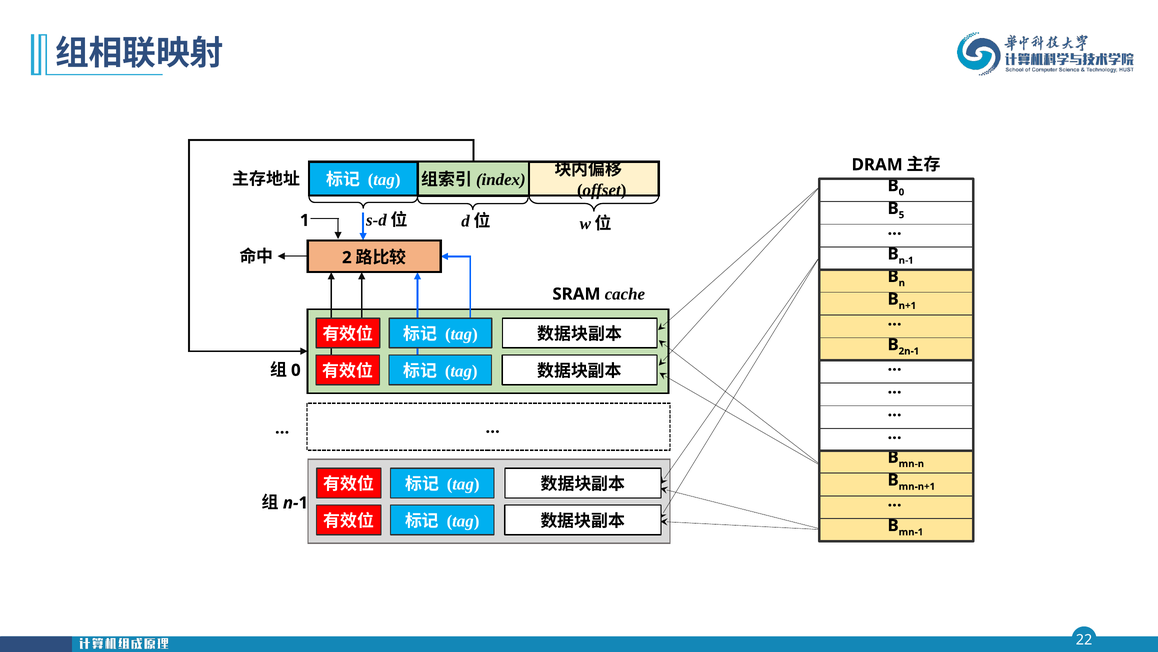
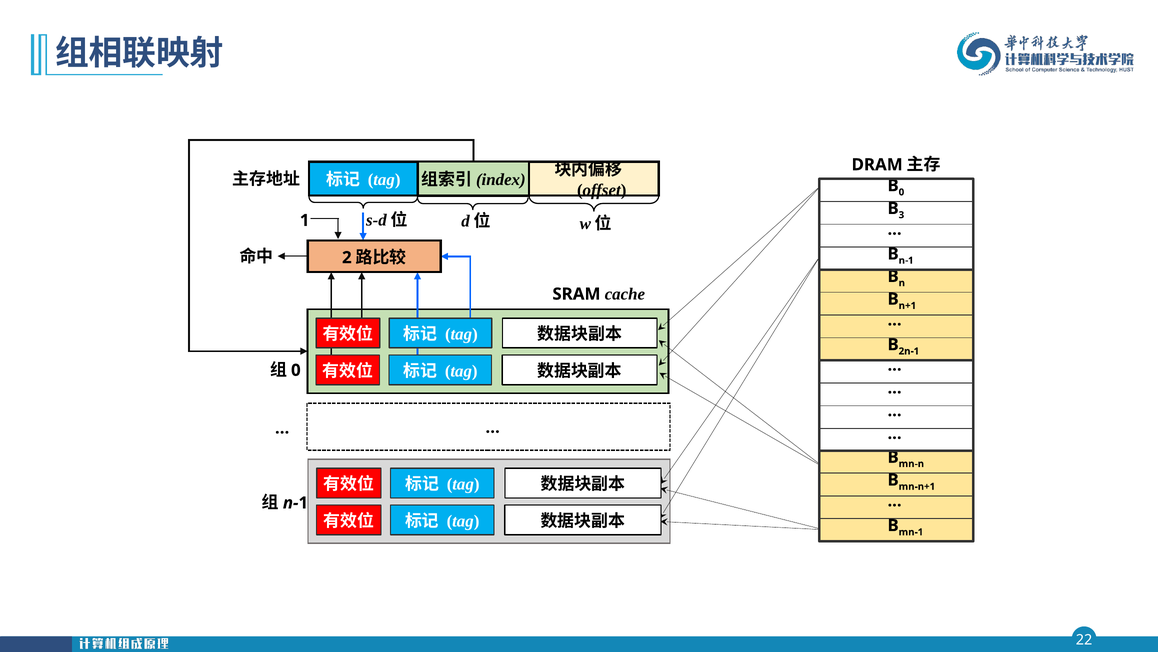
5: 5 -> 3
